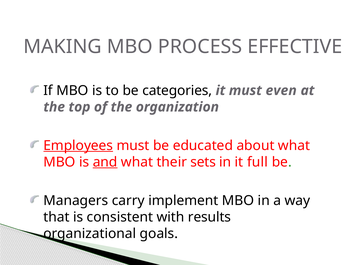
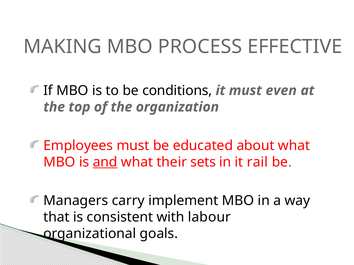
categories: categories -> conditions
Employees underline: present -> none
full: full -> rail
results: results -> labour
